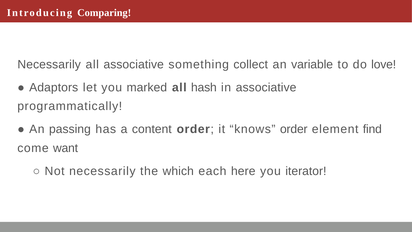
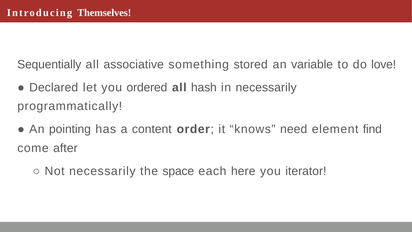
Comparing: Comparing -> Themselves
Necessarily at (49, 64): Necessarily -> Sequentially
collect: collect -> stored
Adaptors: Adaptors -> Declared
marked: marked -> ordered
in associative: associative -> necessarily
passing: passing -> pointing
knows order: order -> need
want: want -> after
which: which -> space
